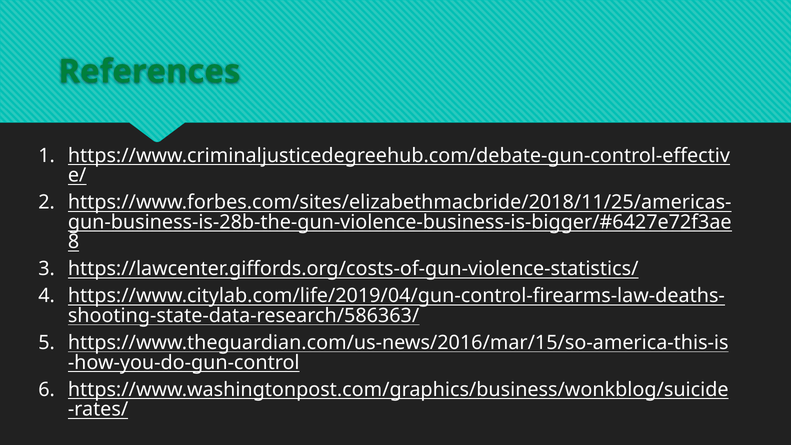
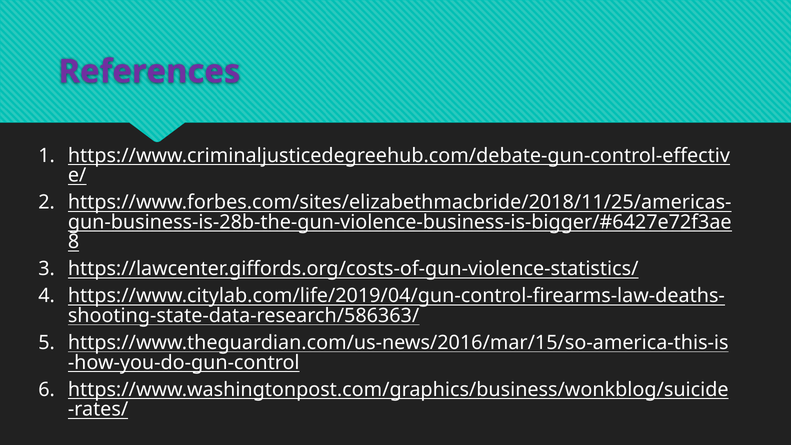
References colour: green -> purple
